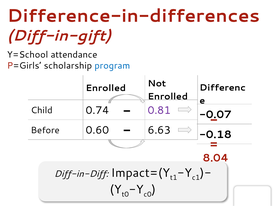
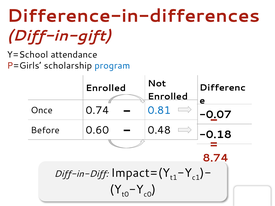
Child: Child -> Once
0.81 colour: purple -> blue
6.63: 6.63 -> 0.48
8.04: 8.04 -> 8.74
